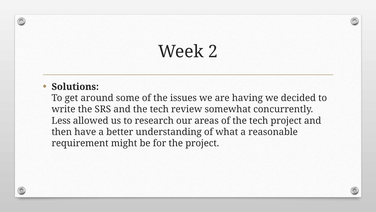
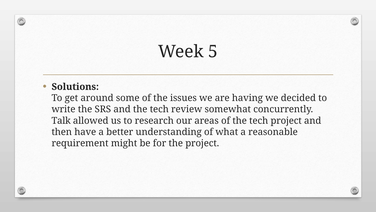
2: 2 -> 5
Less: Less -> Talk
